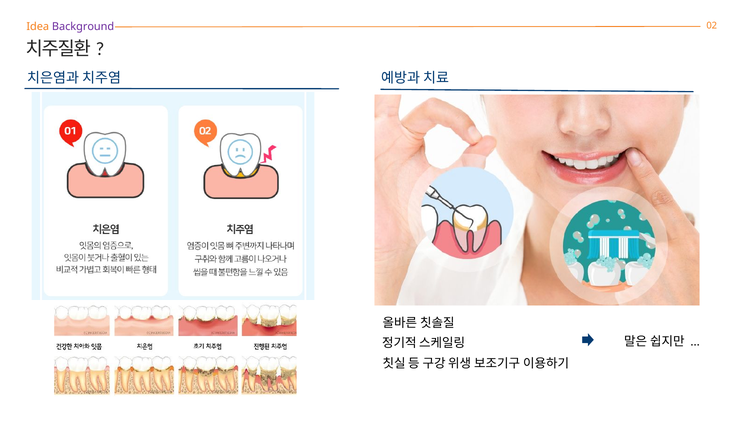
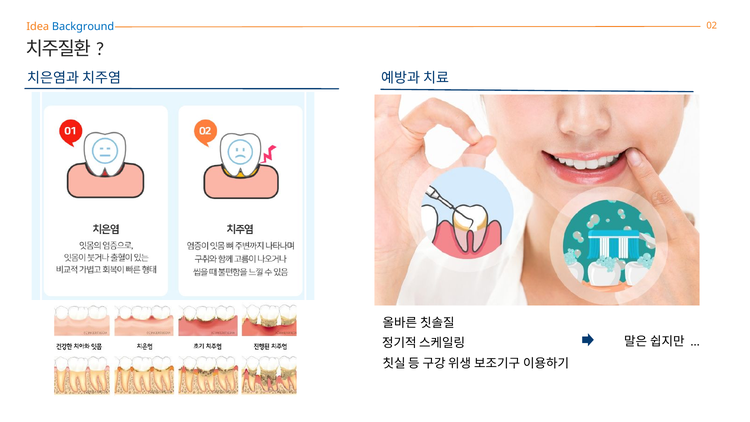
Background colour: purple -> blue
